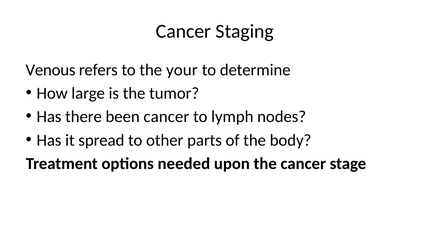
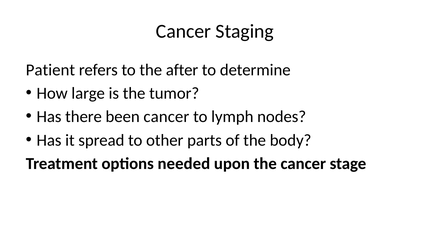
Venous: Venous -> Patient
your: your -> after
